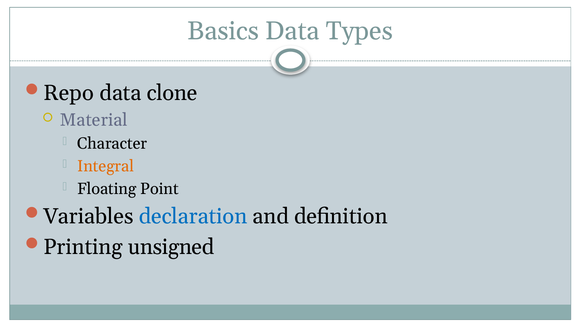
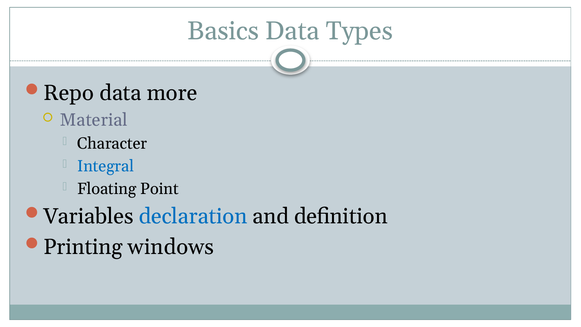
clone: clone -> more
Integral colour: orange -> blue
unsigned: unsigned -> windows
